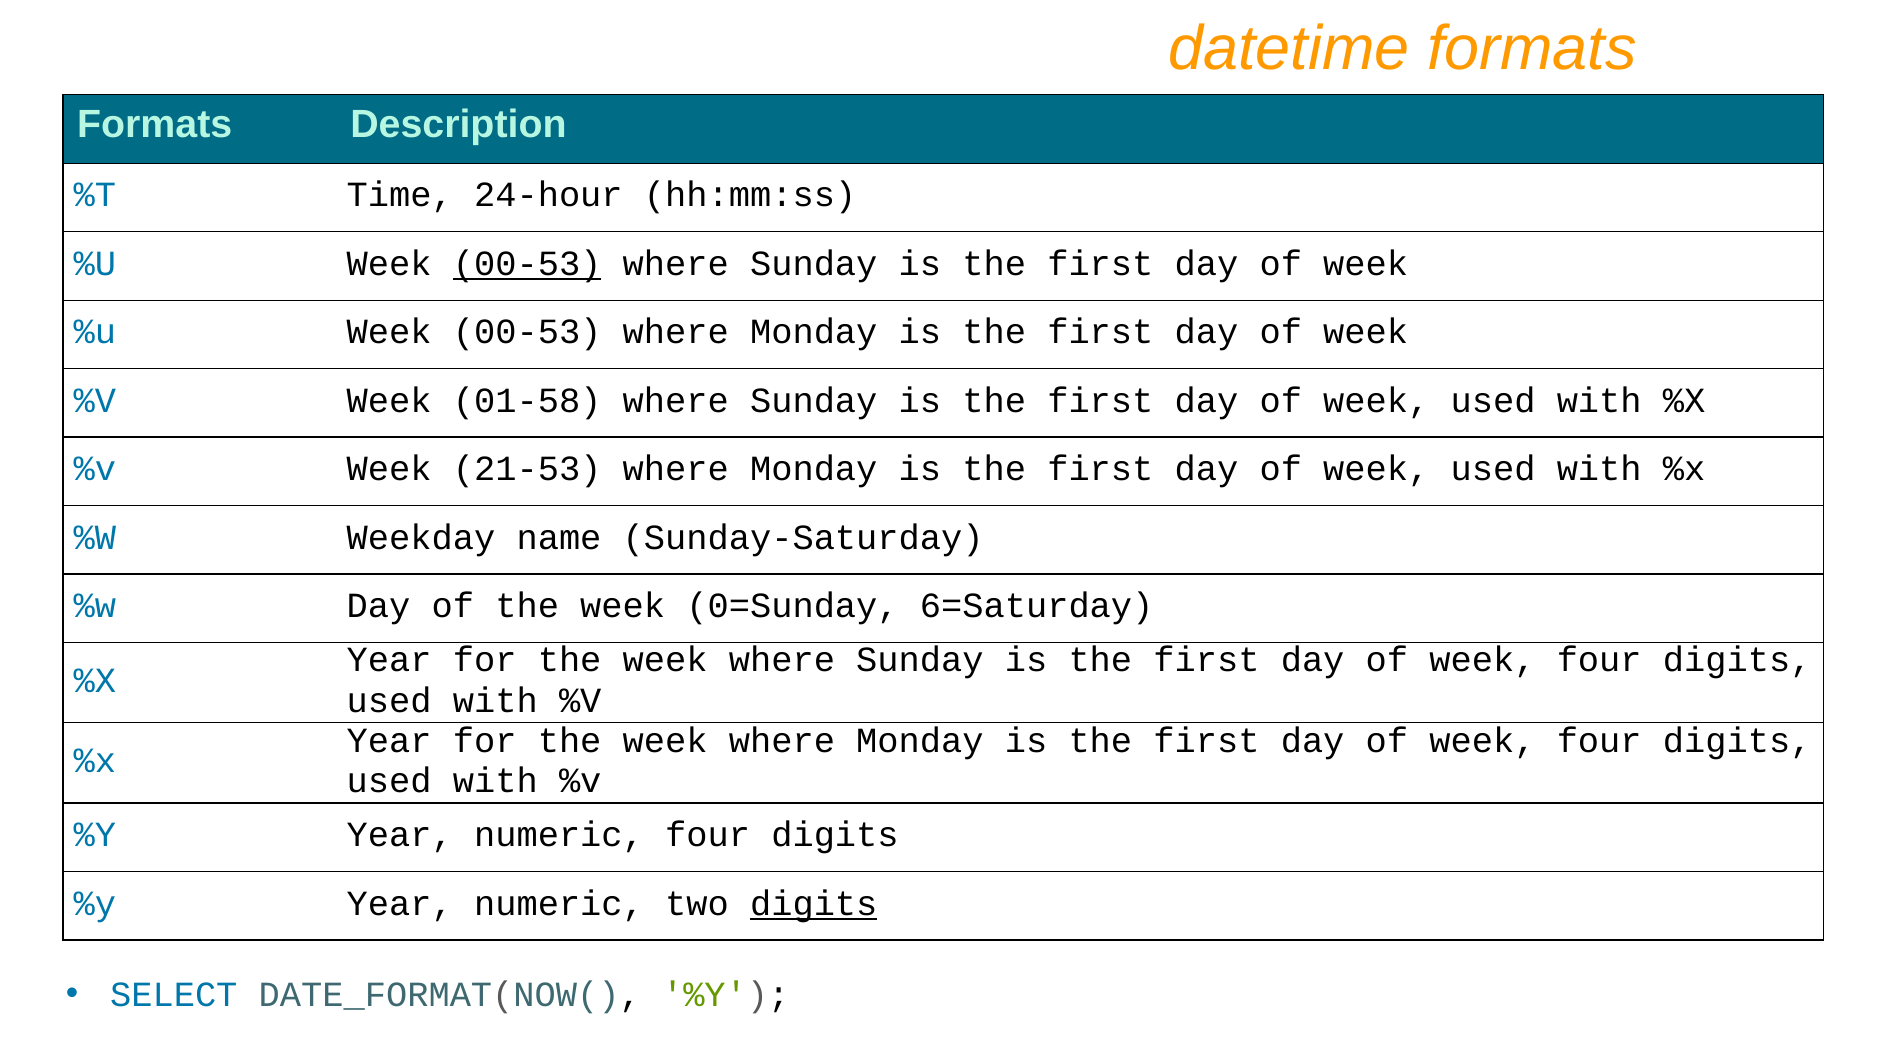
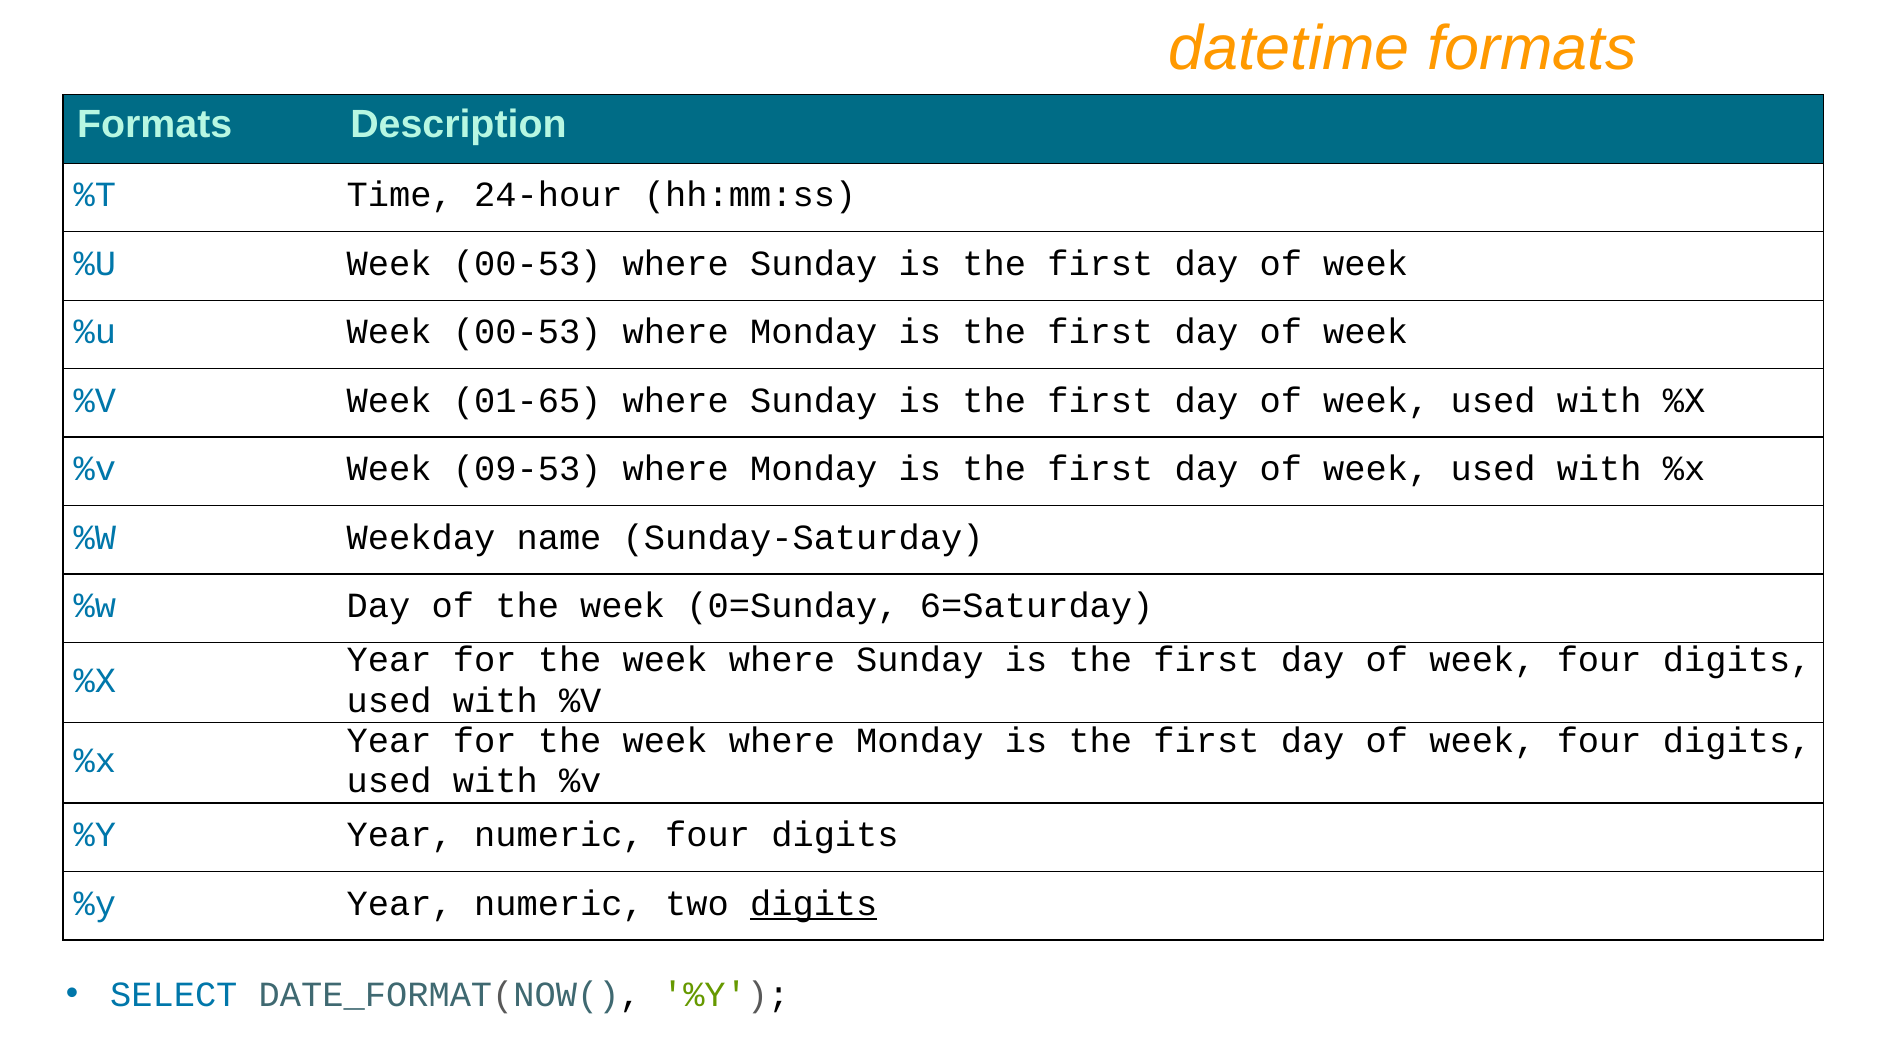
00-53 at (527, 264) underline: present -> none
01-58: 01-58 -> 01-65
21-53: 21-53 -> 09-53
